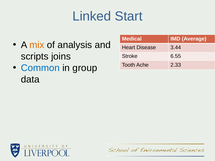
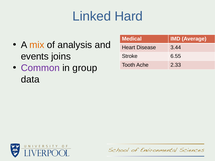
Start: Start -> Hard
scripts: scripts -> events
Common colour: blue -> purple
